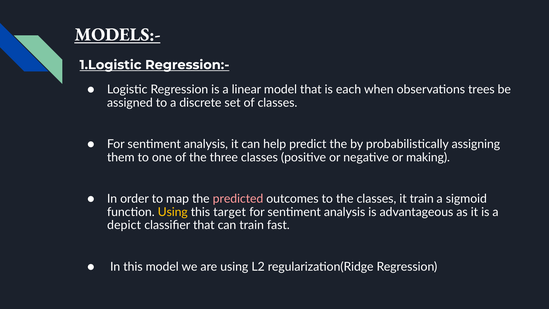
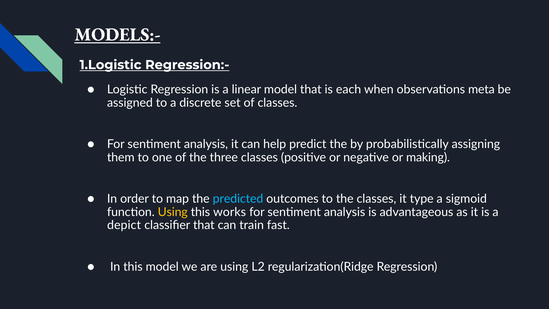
trees: trees -> meta
predicted colour: pink -> light blue
it train: train -> type
target: target -> works
